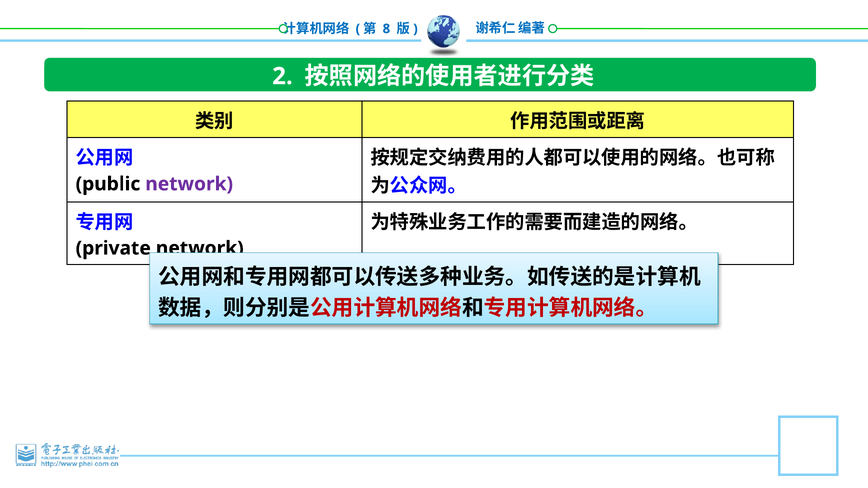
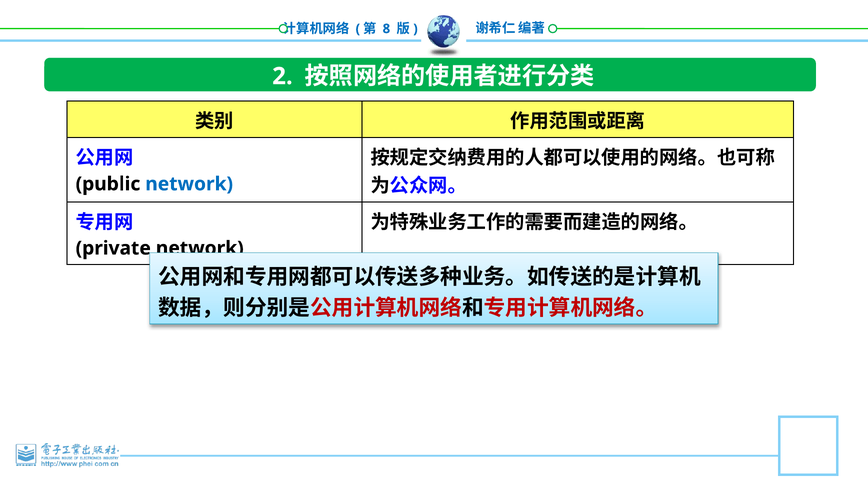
network at (189, 184) colour: purple -> blue
